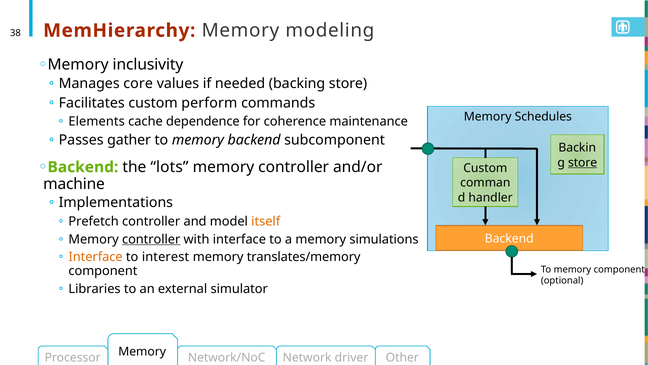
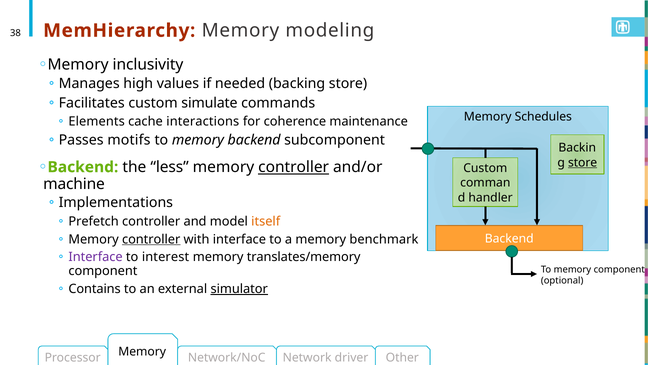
core: core -> high
perform: perform -> simulate
dependence: dependence -> interactions
gather: gather -> motifs
lots: lots -> less
controller at (294, 167) underline: none -> present
simulations: simulations -> benchmark
Interface at (96, 257) colour: orange -> purple
Libraries: Libraries -> Contains
simulator underline: none -> present
